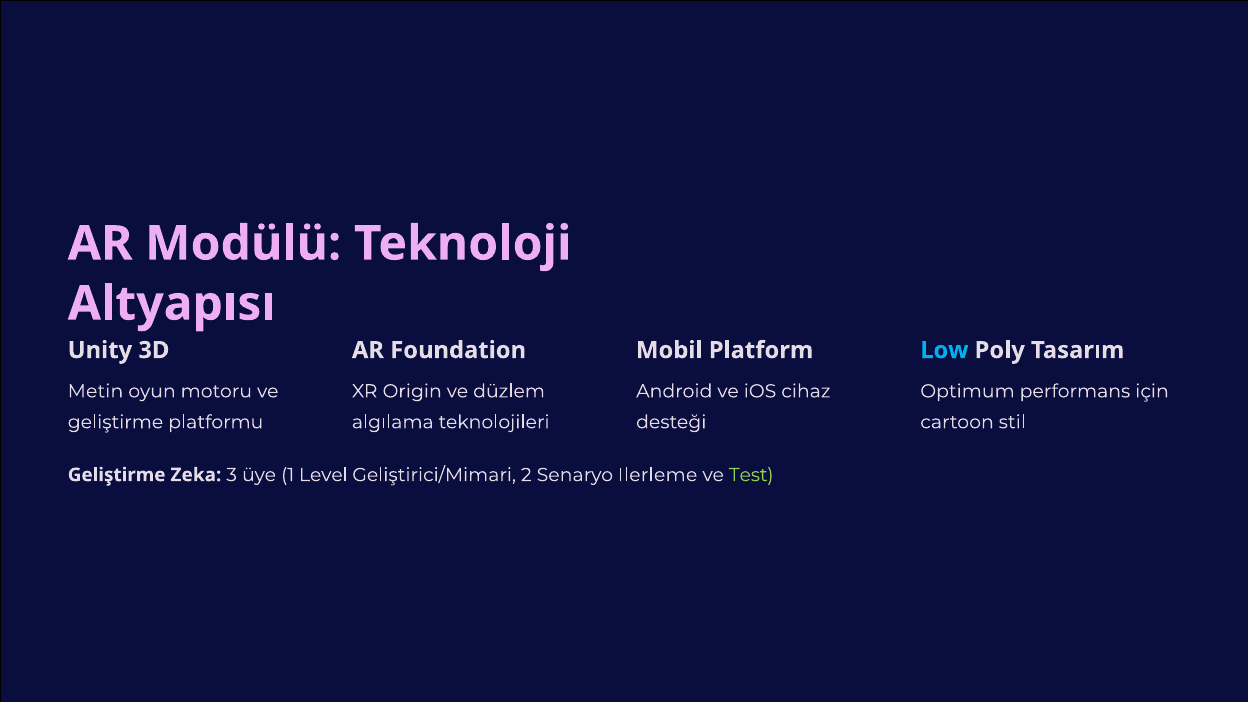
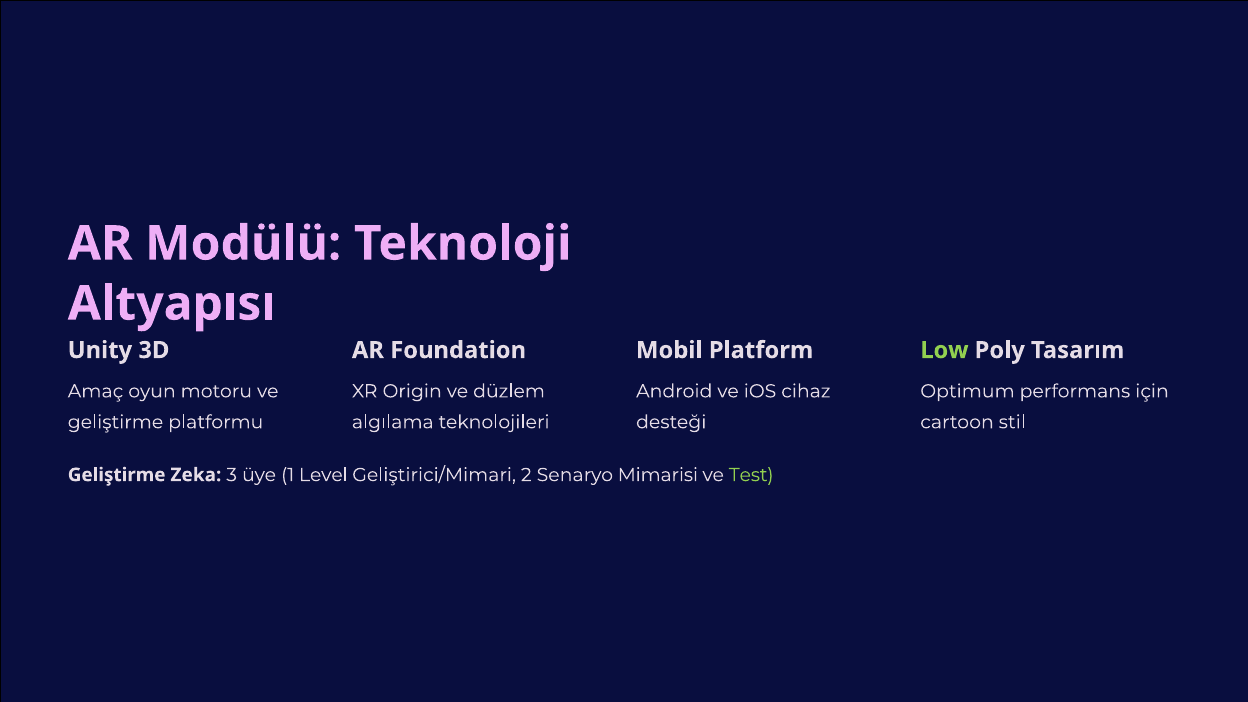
Low colour: light blue -> light green
Metin: Metin -> Amaç
Ilerleme: Ilerleme -> Mimarisi
